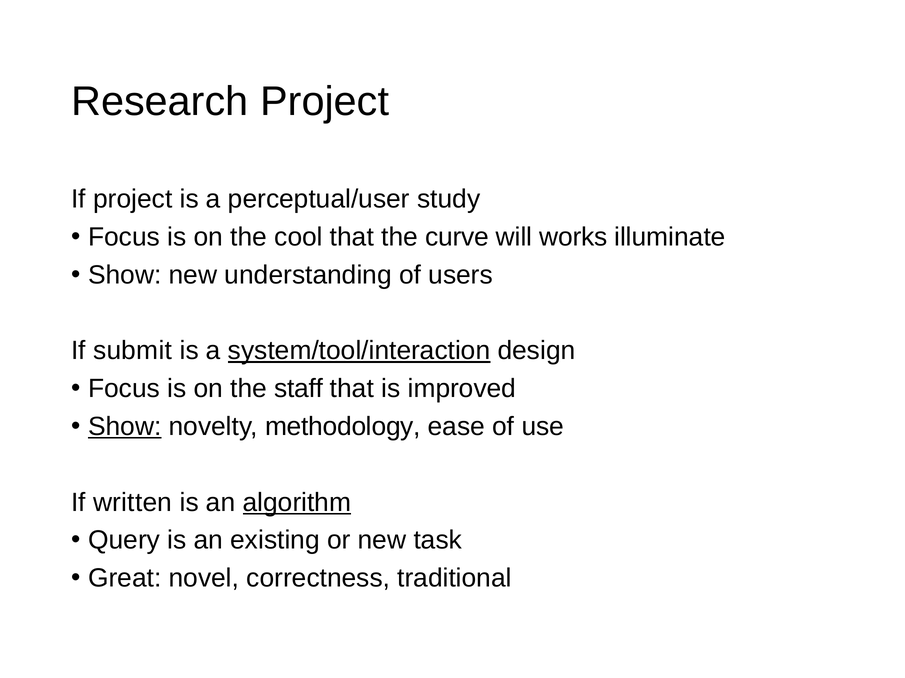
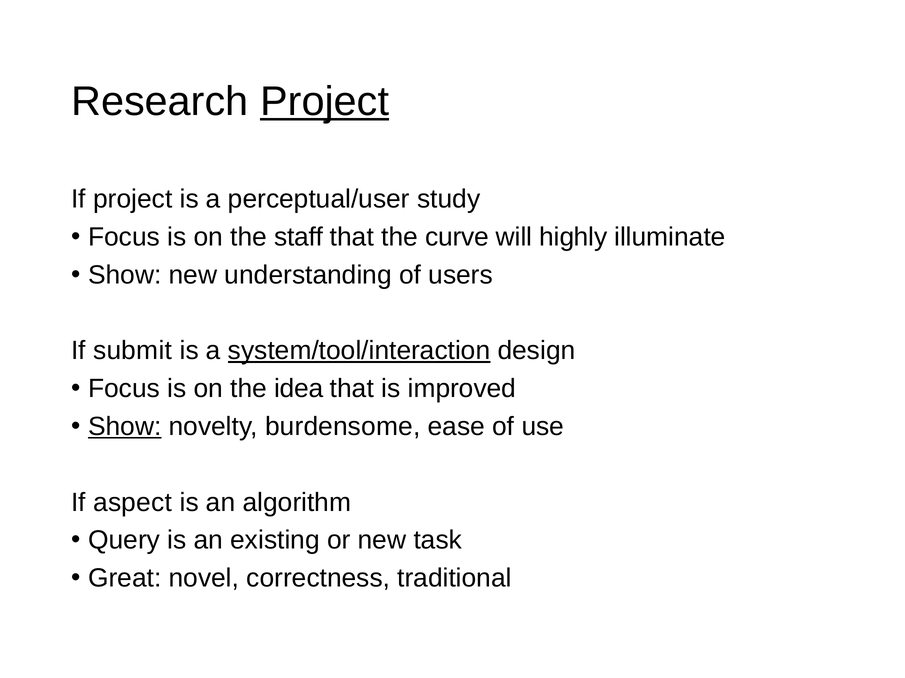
Project at (325, 101) underline: none -> present
cool: cool -> staff
works: works -> highly
staff: staff -> idea
methodology: methodology -> burdensome
written: written -> aspect
algorithm underline: present -> none
